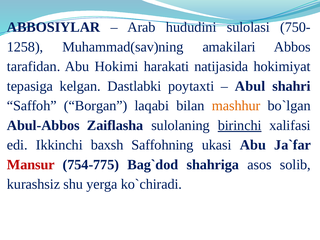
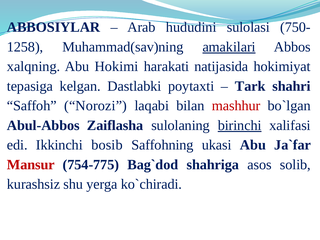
amakilari underline: none -> present
tarafidan: tarafidan -> xalqning
Abul: Abul -> Tark
Borgan: Borgan -> Norozi
mashhur colour: orange -> red
baxsh: baxsh -> bosib
